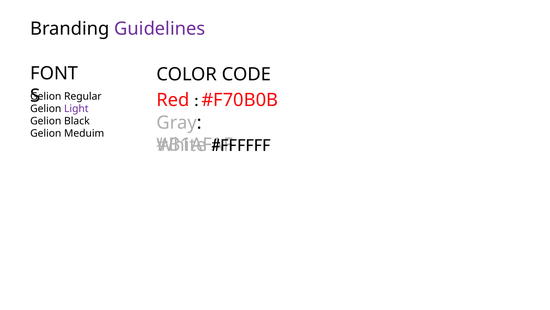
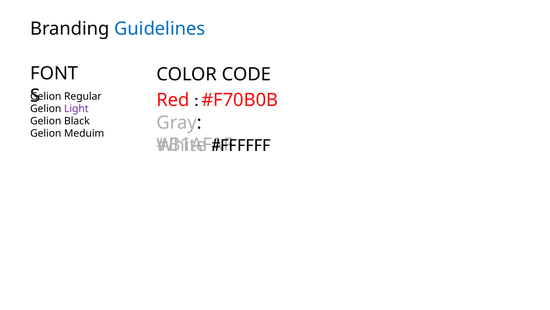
Guidelines colour: purple -> blue
